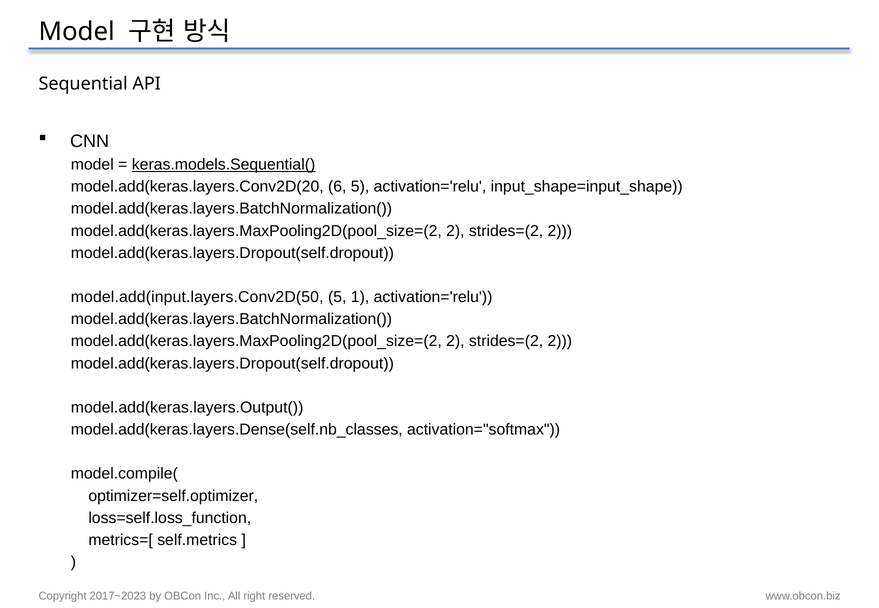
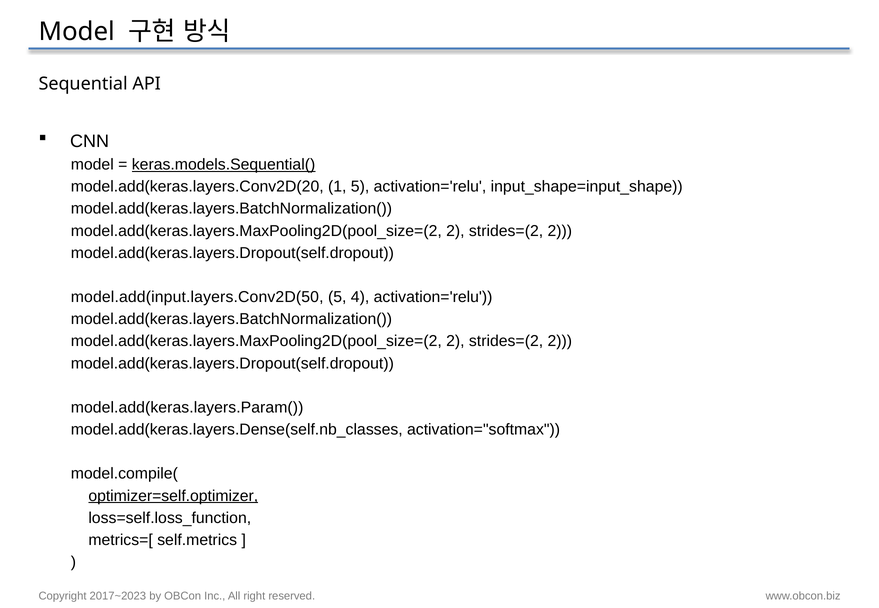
6: 6 -> 1
1: 1 -> 4
model.add(keras.layers.Output(: model.add(keras.layers.Output( -> model.add(keras.layers.Param(
optimizer=self.optimizer underline: none -> present
